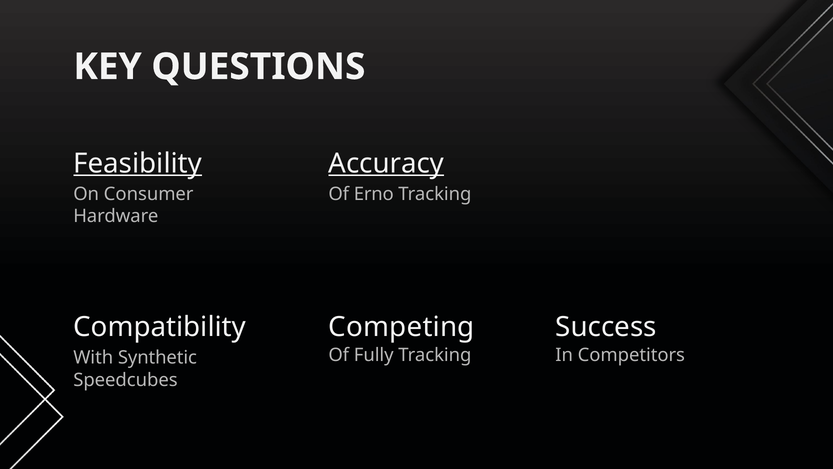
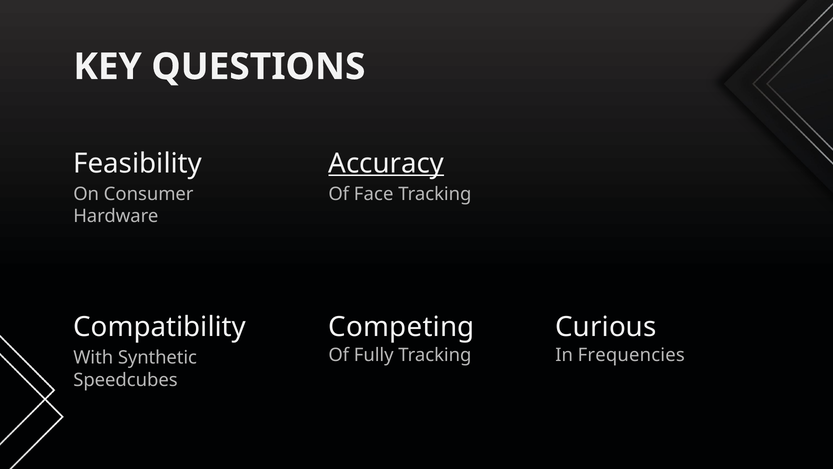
Feasibility underline: present -> none
Erno: Erno -> Face
Success: Success -> Curious
Competitors: Competitors -> Frequencies
